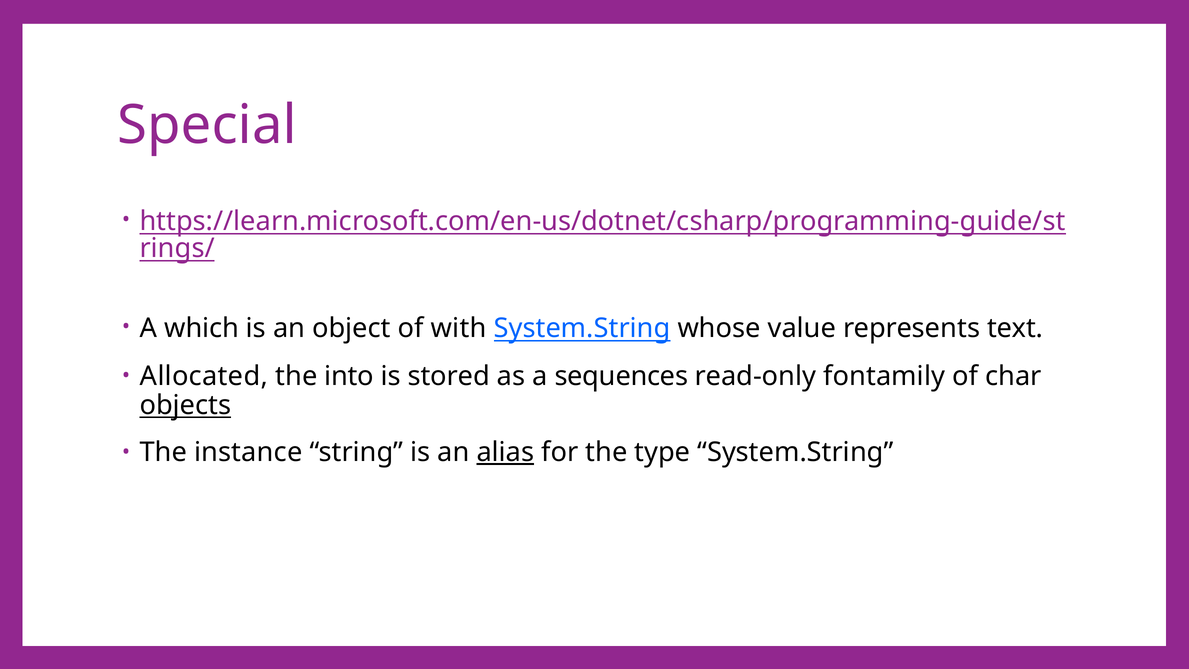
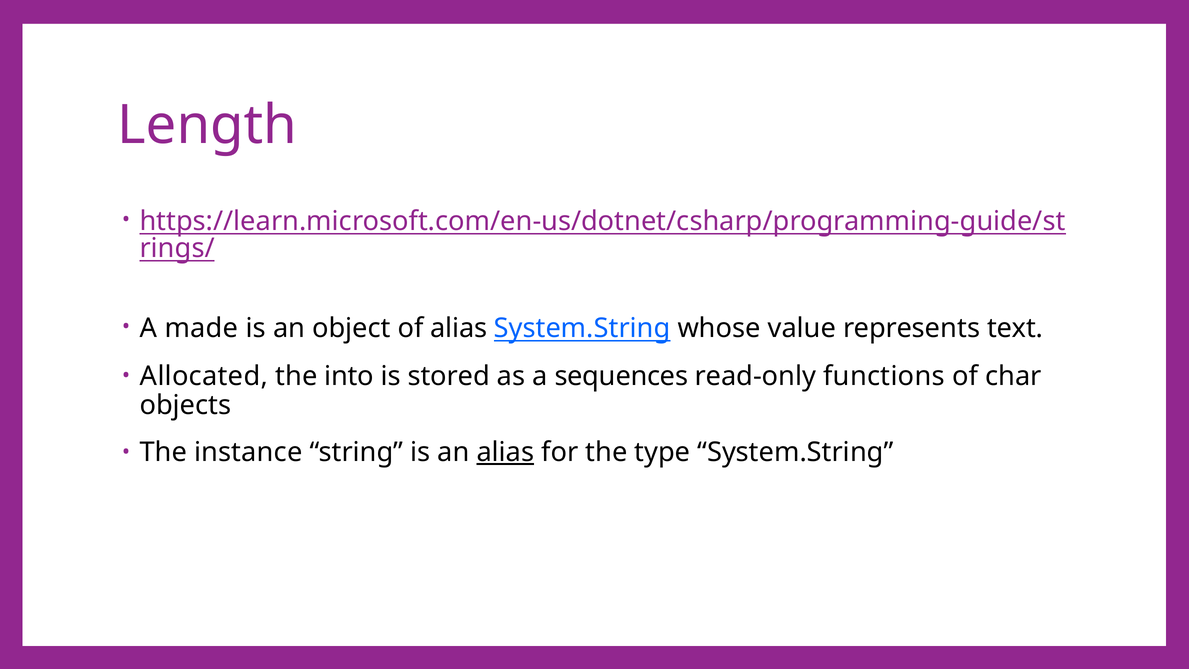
Special: Special -> Length
which: which -> made
of with: with -> alias
fontamily: fontamily -> functions
objects underline: present -> none
